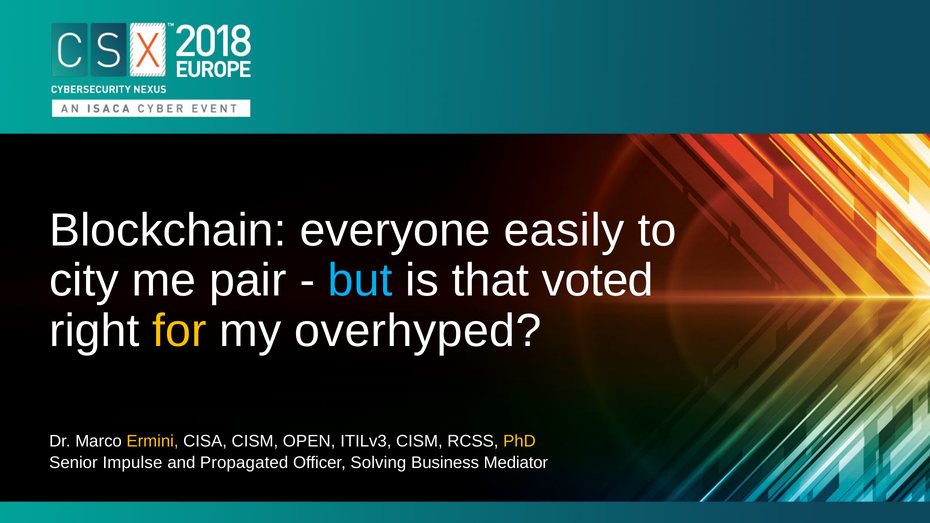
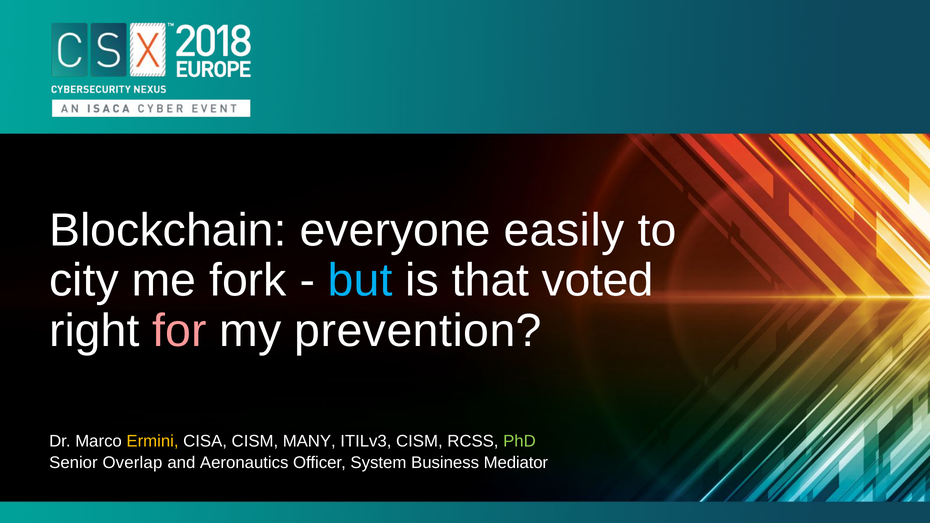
pair: pair -> fork
for colour: yellow -> pink
overhyped: overhyped -> prevention
OPEN: OPEN -> MANY
PhD colour: yellow -> light green
Impulse: Impulse -> Overlap
Propagated: Propagated -> Aeronautics
Solving: Solving -> System
